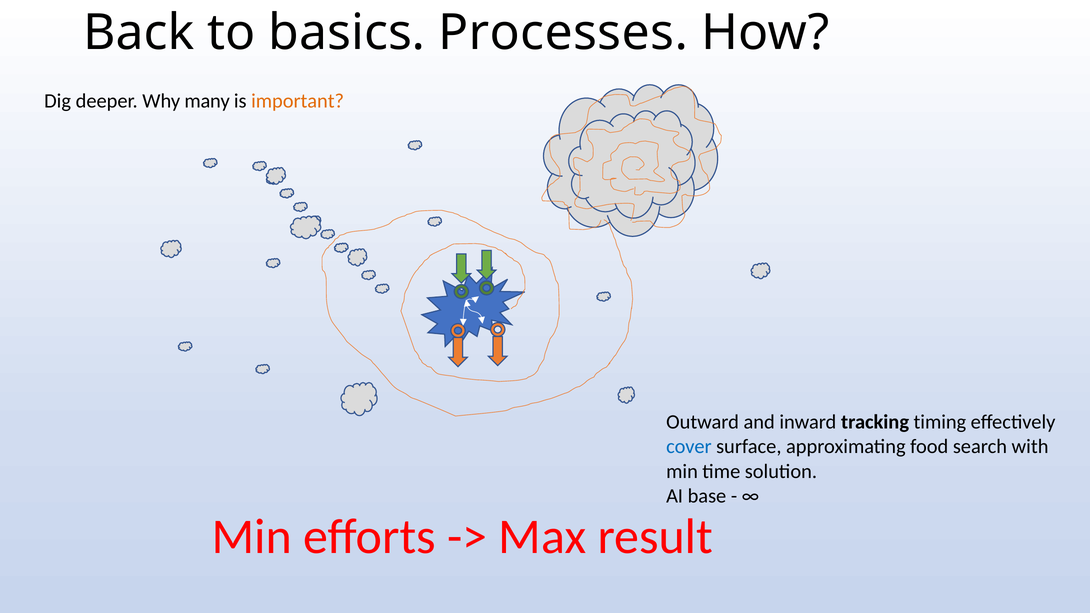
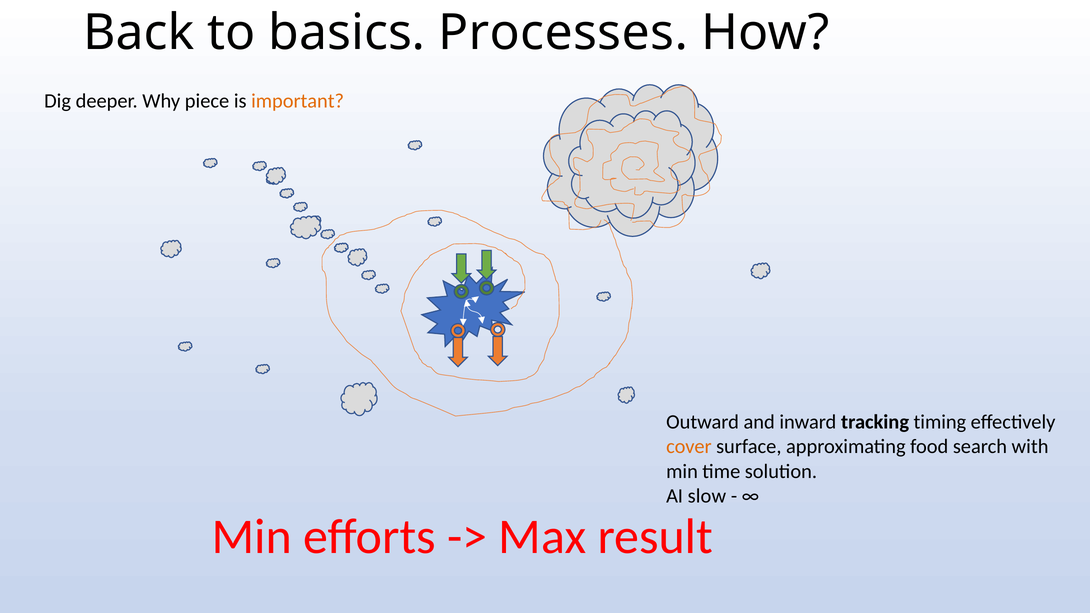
many: many -> piece
cover colour: blue -> orange
base: base -> slow
